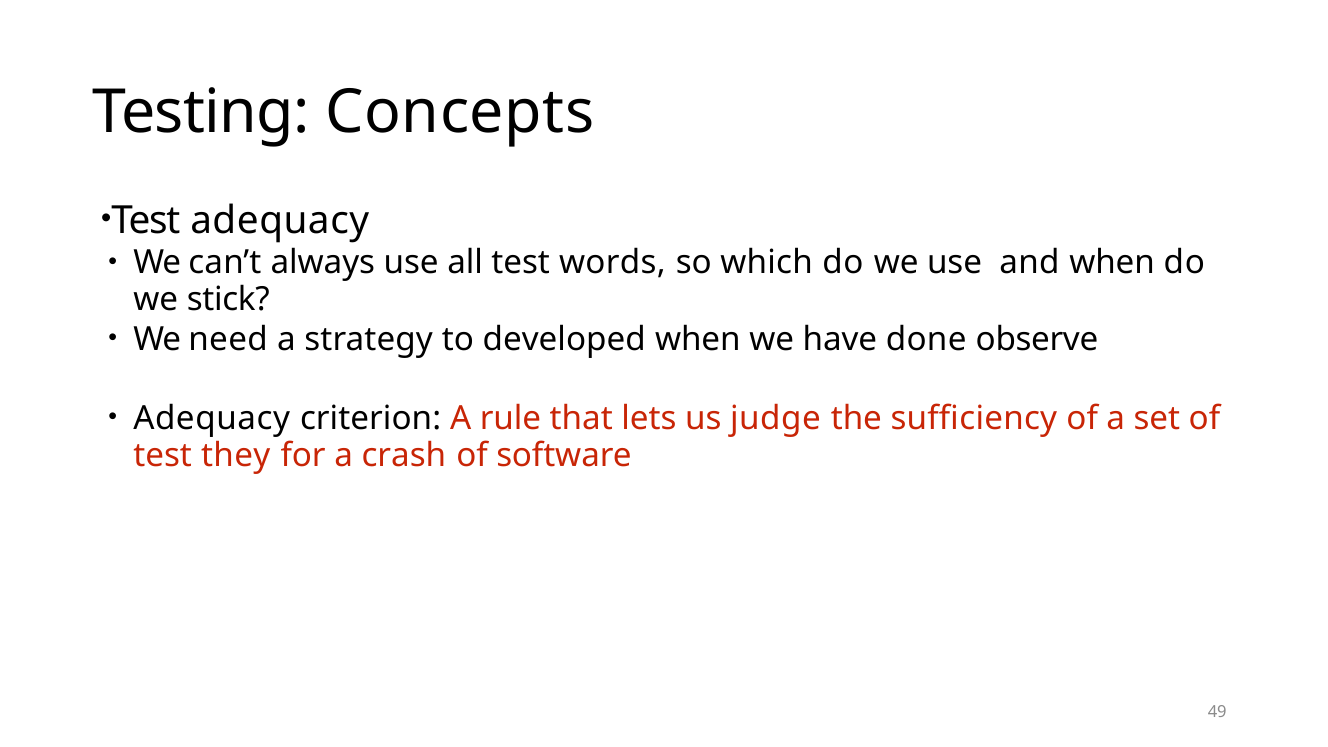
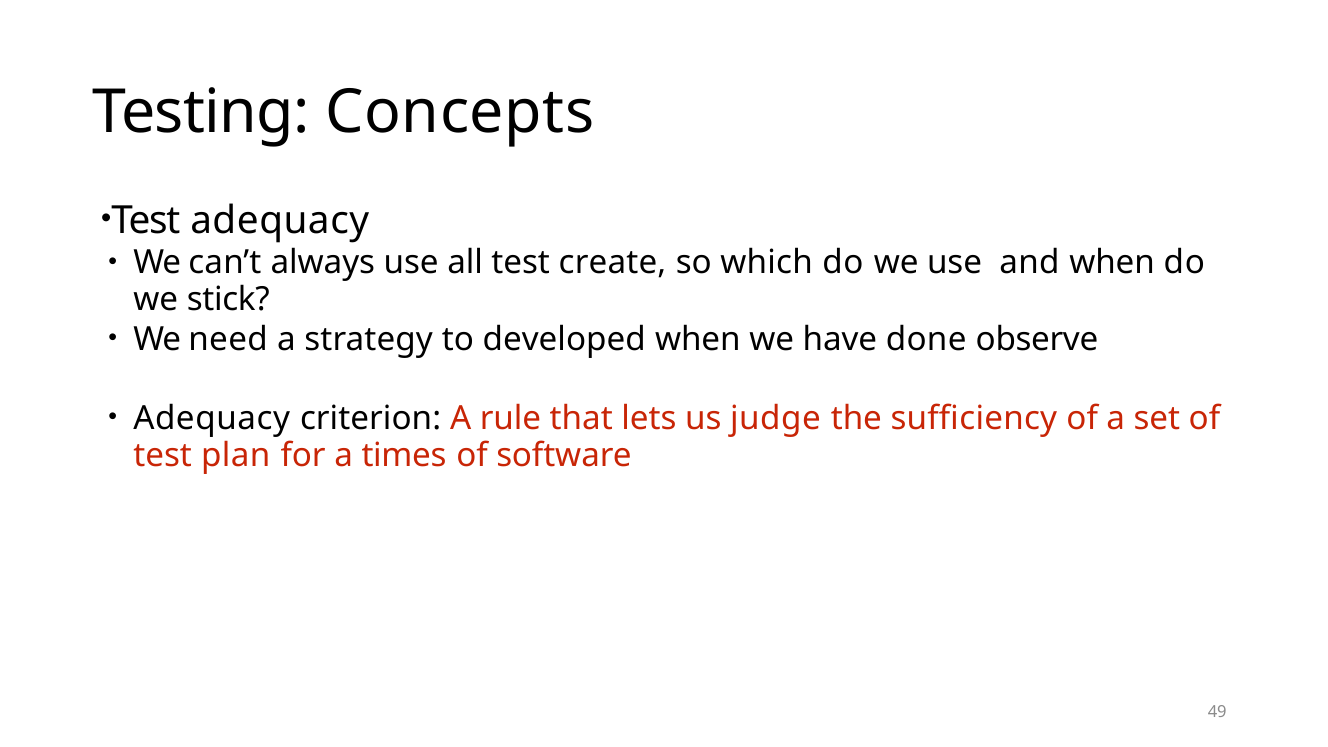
words: words -> create
they: they -> plan
crash: crash -> times
